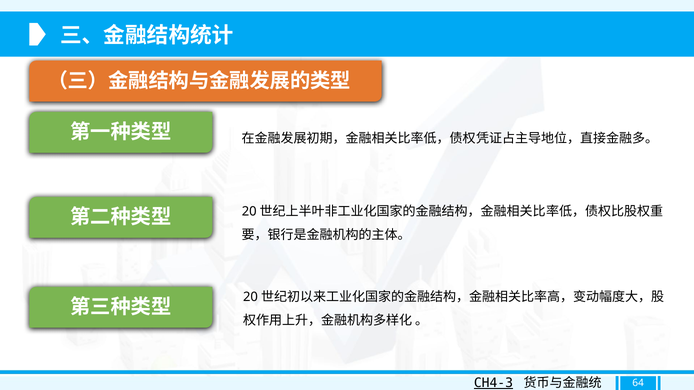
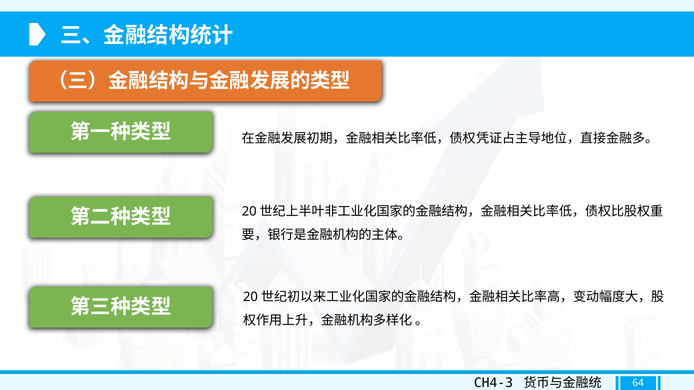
CH4-3 underline: present -> none
